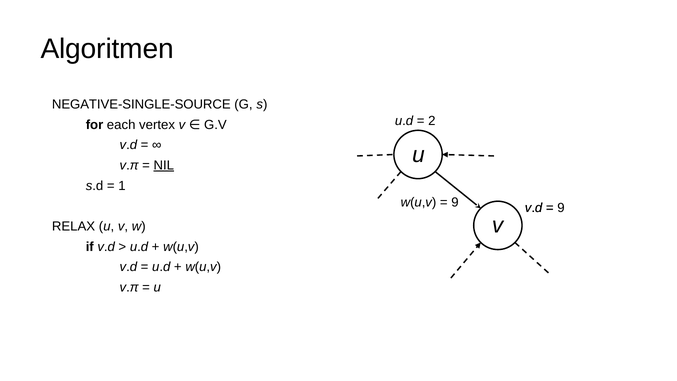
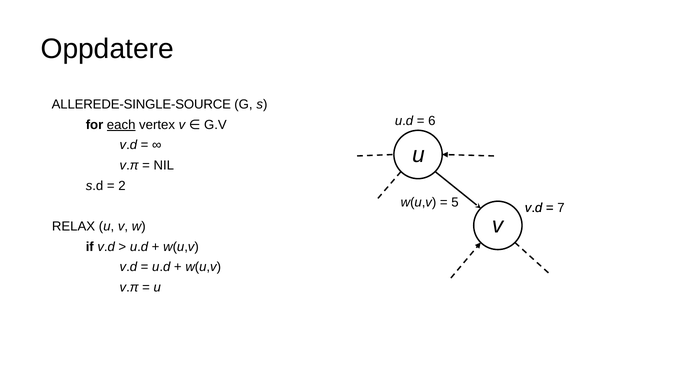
Algoritmen: Algoritmen -> Oppdatere
NEGATIVE-SINGLE-SOURCE: NEGATIVE-SINGLE-SOURCE -> ALLEREDE-SINGLE-SOURCE
2: 2 -> 6
each underline: none -> present
NIL underline: present -> none
1: 1 -> 2
9 at (455, 202): 9 -> 5
9 at (561, 208): 9 -> 7
